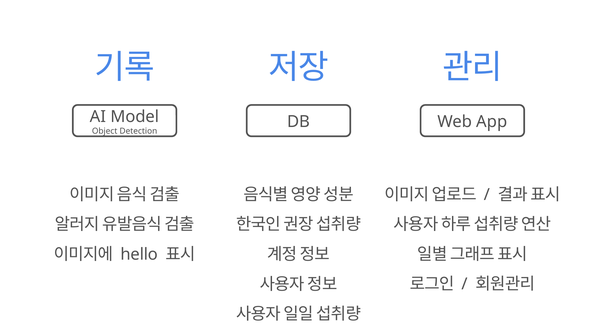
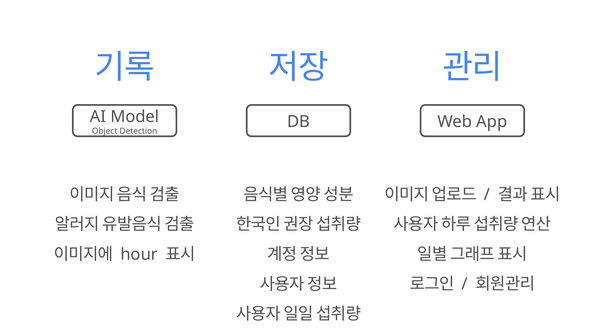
hello: hello -> hour
